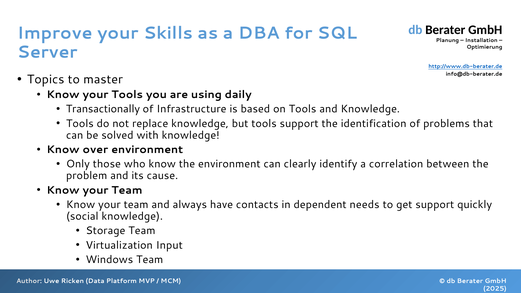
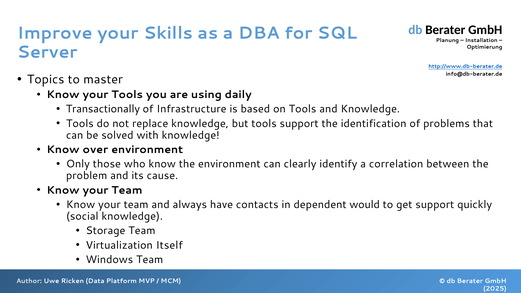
needs: needs -> would
Input: Input -> Itself
